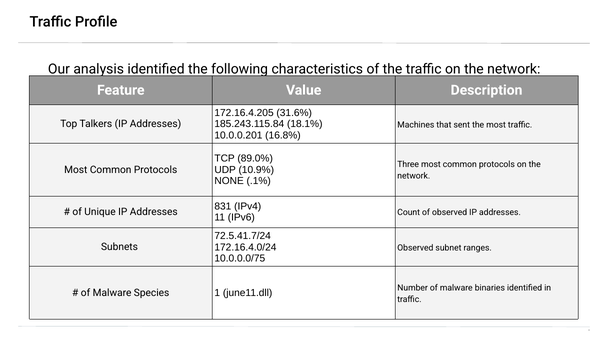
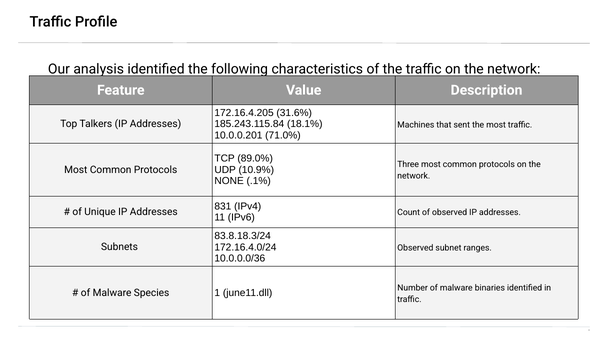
16.8%: 16.8% -> 71.0%
72.5.41.7/24: 72.5.41.7/24 -> 83.8.18.3/24
10.0.0.0/75: 10.0.0.0/75 -> 10.0.0.0/36
